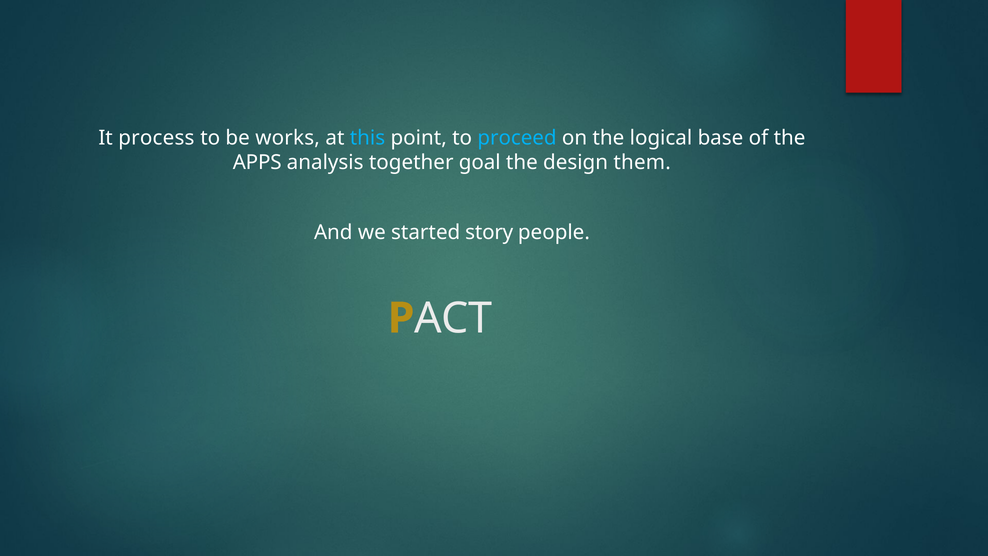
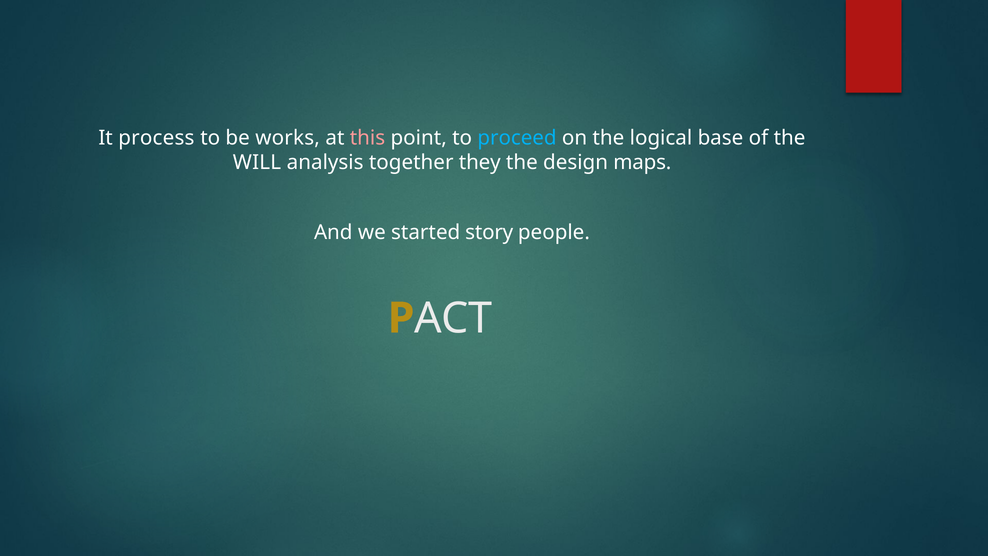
this colour: light blue -> pink
APPS: APPS -> WILL
goal: goal -> they
them: them -> maps
